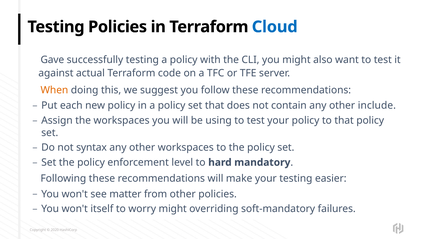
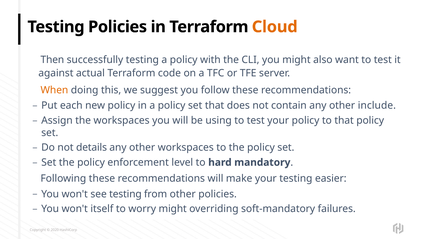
Cloud colour: blue -> orange
Gave: Gave -> Then
syntax: syntax -> details
see matter: matter -> testing
